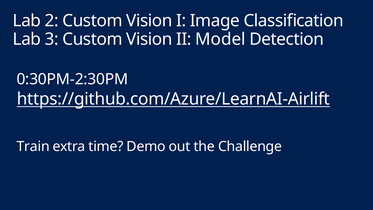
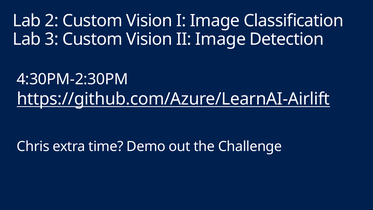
II Model: Model -> Image
0:30PM-2:30PM: 0:30PM-2:30PM -> 4:30PM-2:30PM
Train: Train -> Chris
